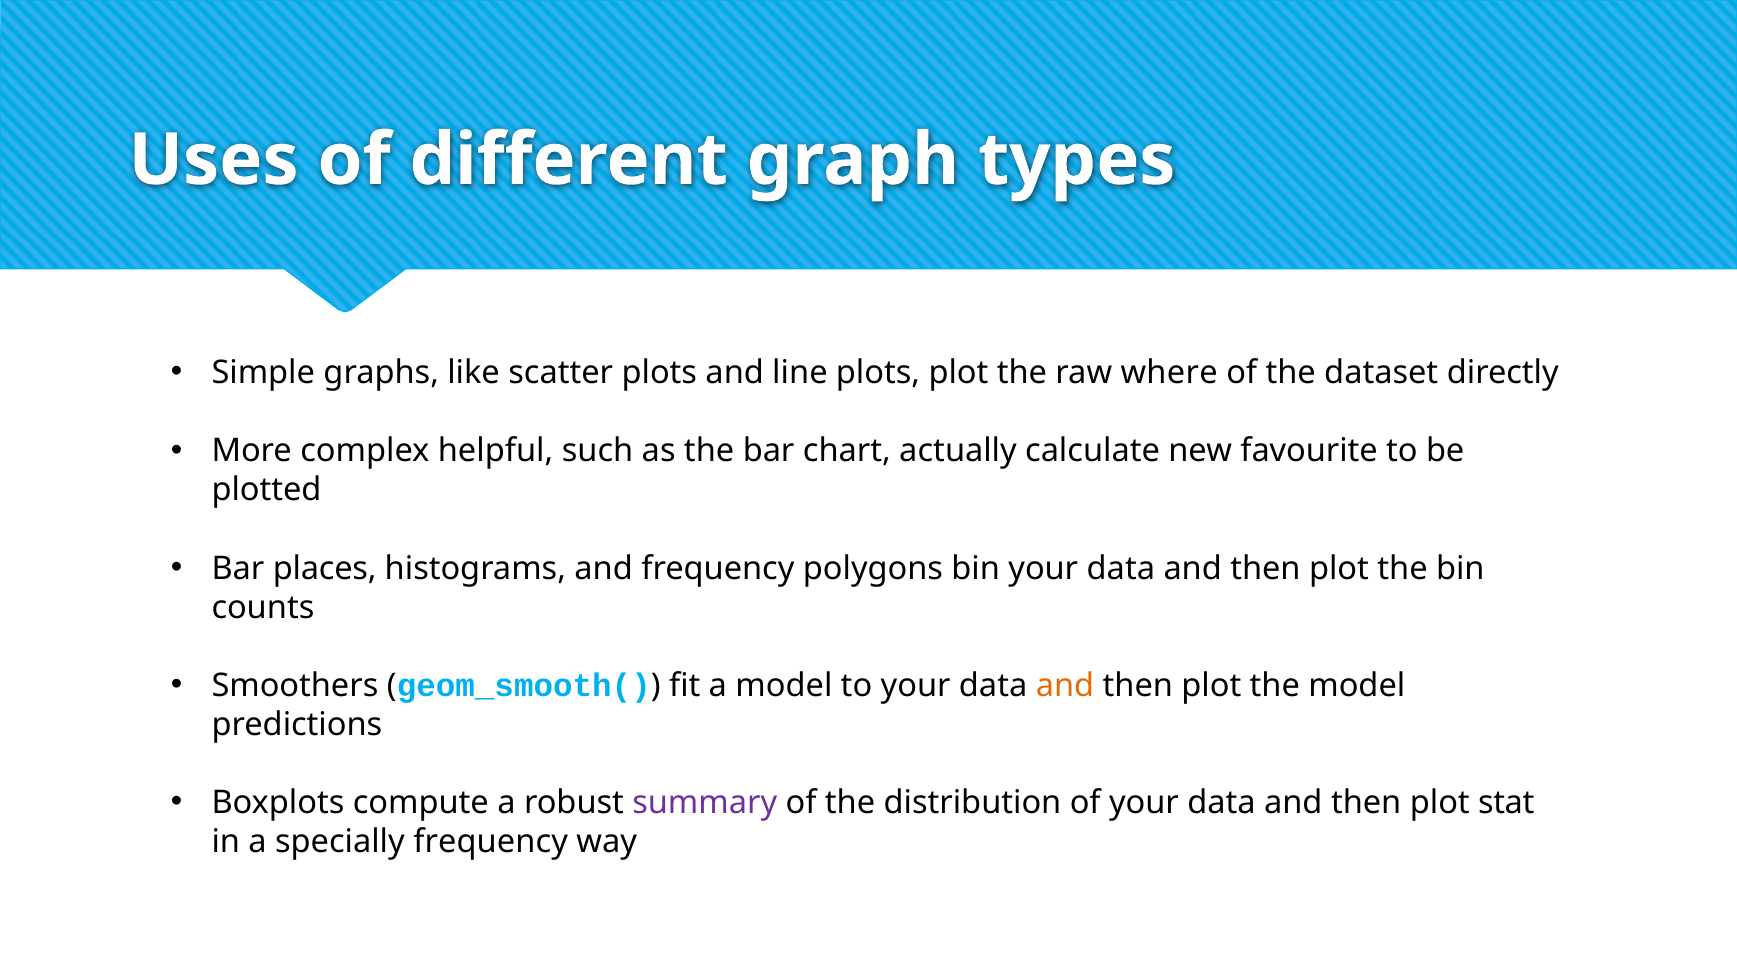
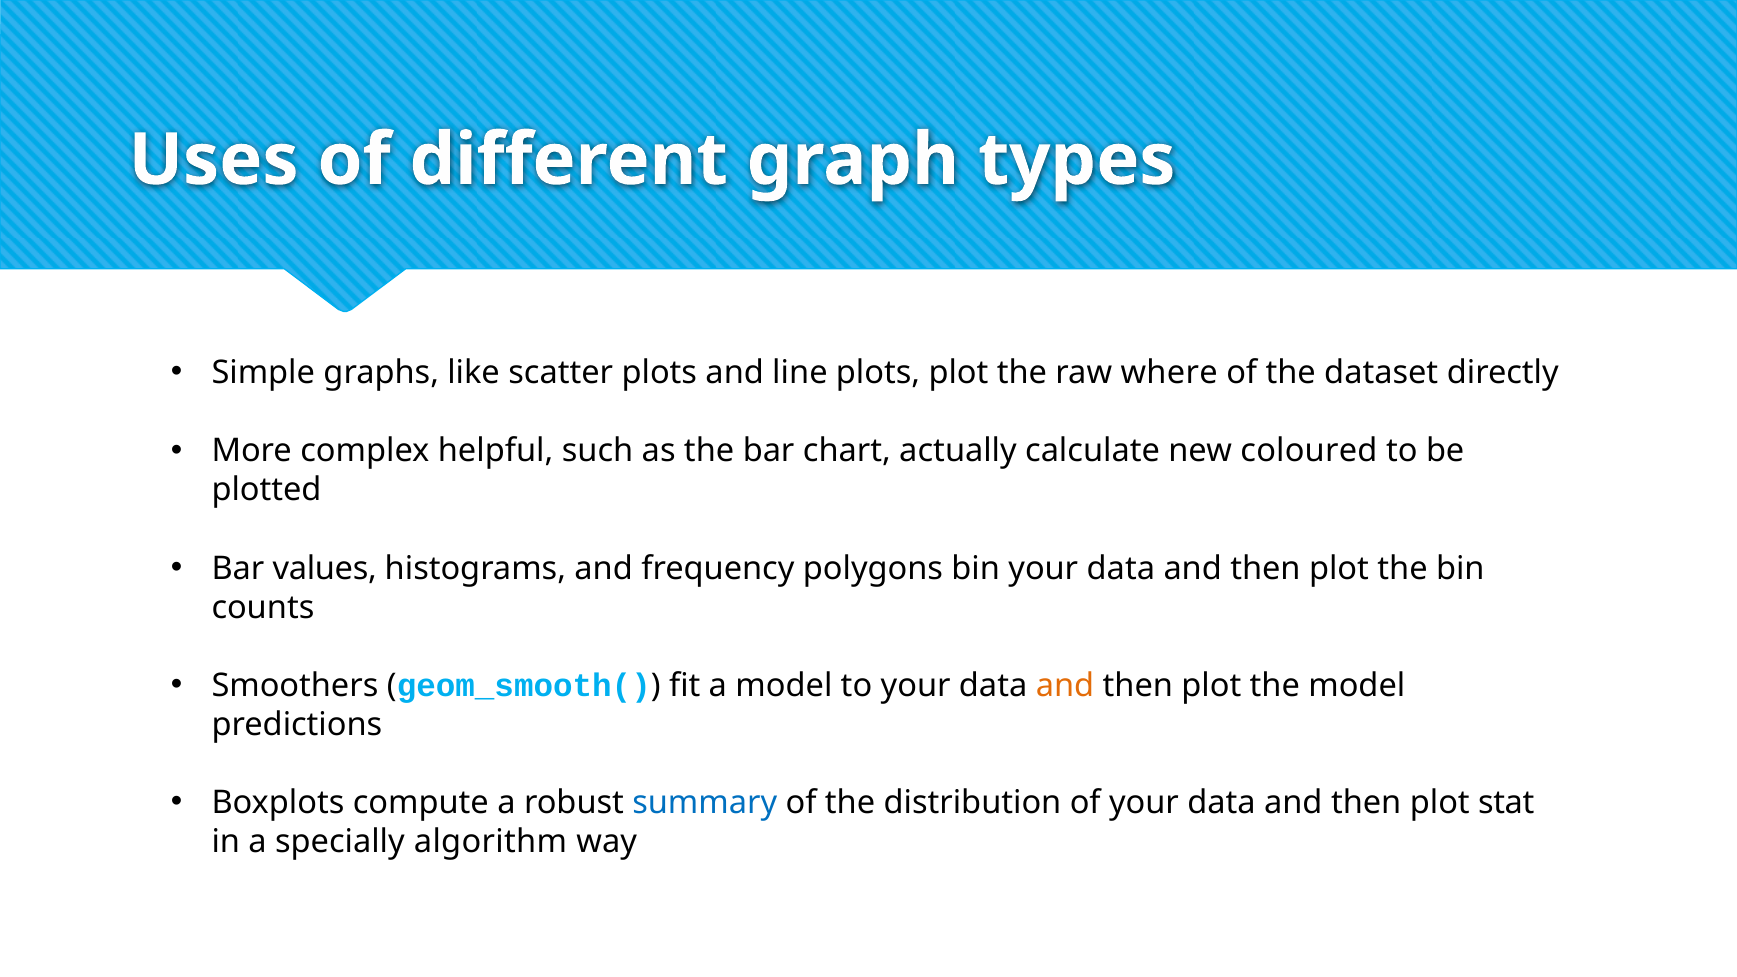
favourite: favourite -> coloured
places: places -> values
summary colour: purple -> blue
specially frequency: frequency -> algorithm
